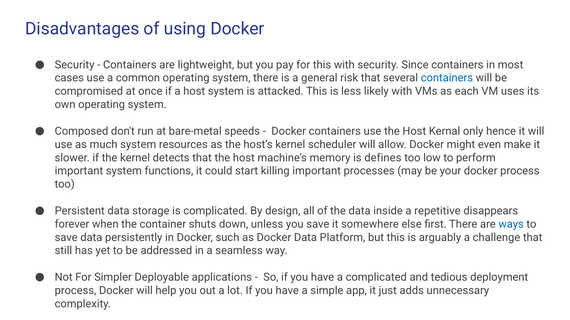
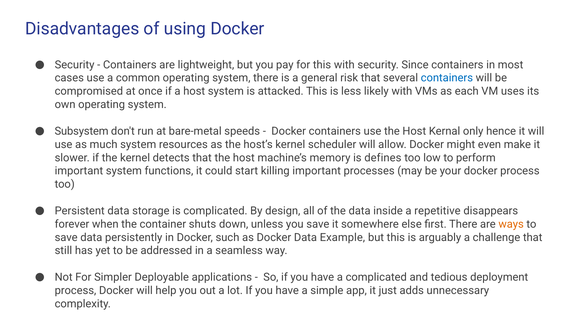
Composed: Composed -> Subsystem
ways colour: blue -> orange
Platform: Platform -> Example
